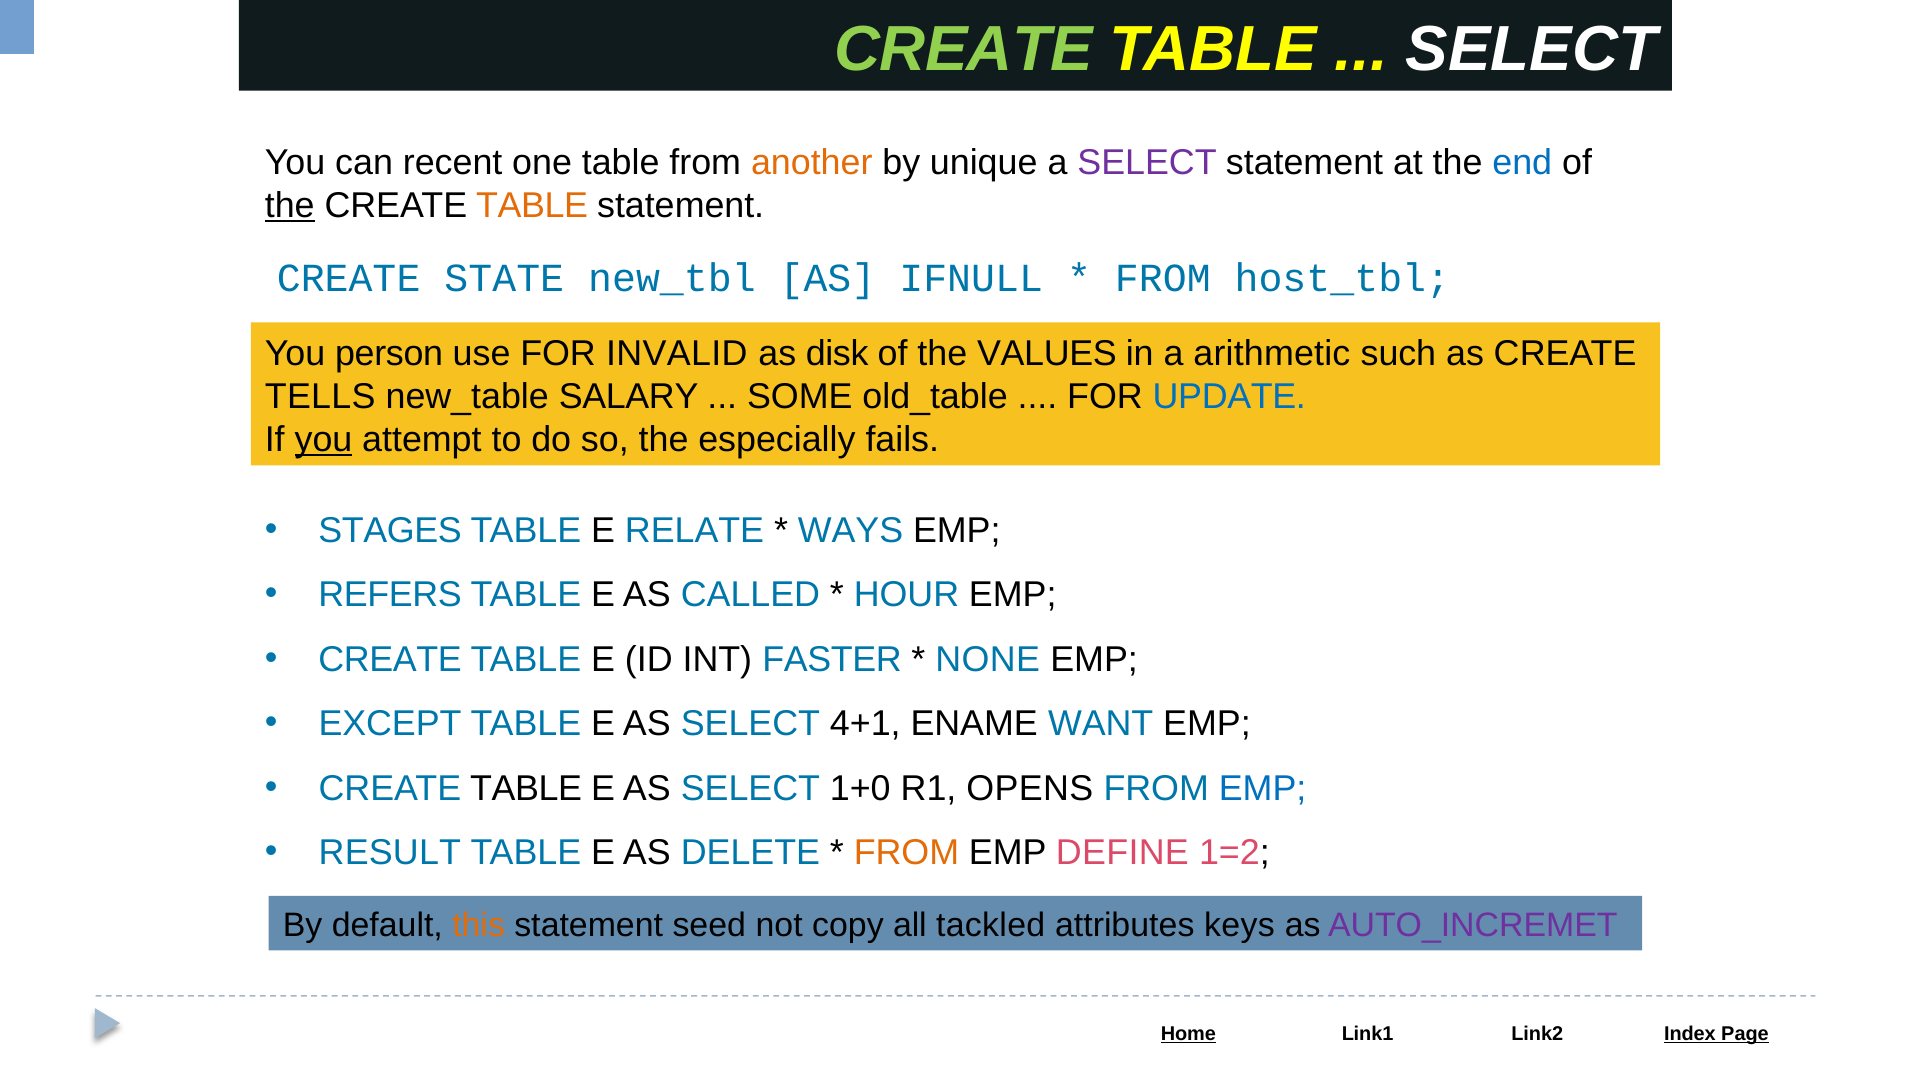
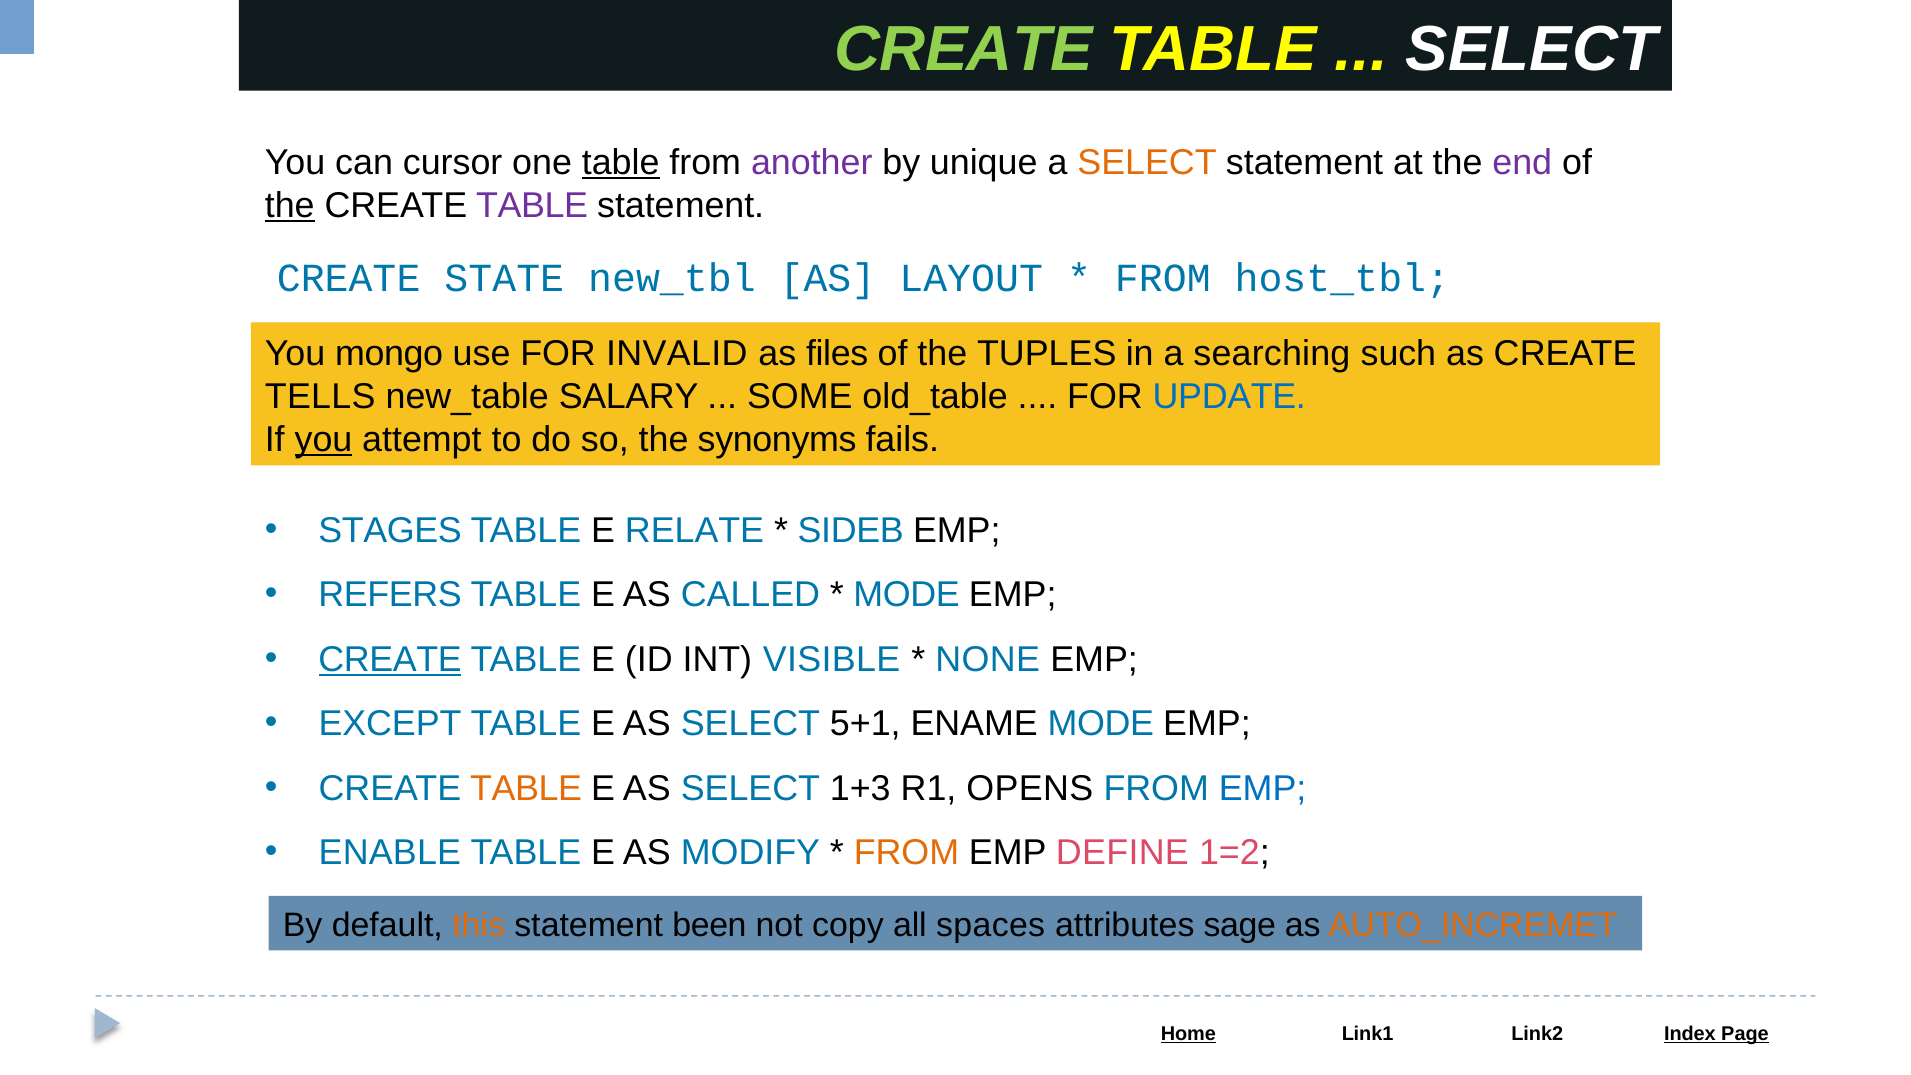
recent: recent -> cursor
table at (621, 162) underline: none -> present
another colour: orange -> purple
SELECT at (1147, 162) colour: purple -> orange
end colour: blue -> purple
TABLE at (532, 205) colour: orange -> purple
IFNULL: IFNULL -> LAYOUT
person: person -> mongo
disk: disk -> files
VALUES: VALUES -> TUPLES
arithmetic: arithmetic -> searching
especially: especially -> synonyms
WAYS: WAYS -> SIDEB
HOUR at (906, 595): HOUR -> MODE
CREATE at (390, 659) underline: none -> present
FASTER: FASTER -> VISIBLE
4+1: 4+1 -> 5+1
ENAME WANT: WANT -> MODE
TABLE at (526, 788) colour: black -> orange
1+0: 1+0 -> 1+3
RESULT: RESULT -> ENABLE
DELETE: DELETE -> MODIFY
seed: seed -> been
tackled: tackled -> spaces
keys: keys -> sage
AUTO_INCREMET colour: purple -> orange
